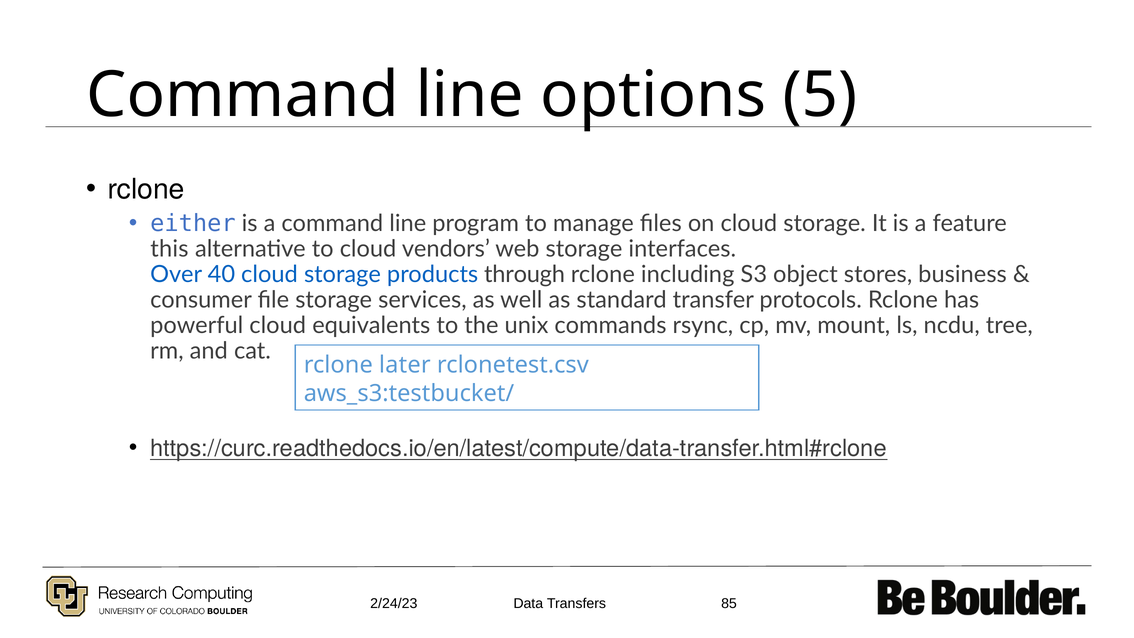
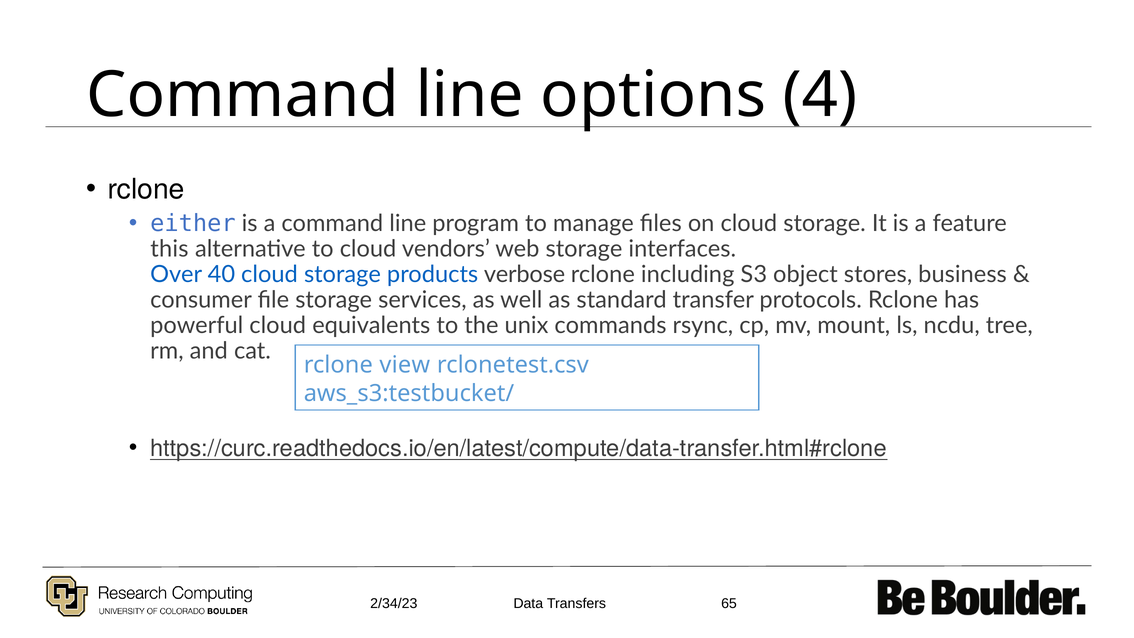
5: 5 -> 4
through: through -> verbose
later: later -> view
2/24/23: 2/24/23 -> 2/34/23
85: 85 -> 65
